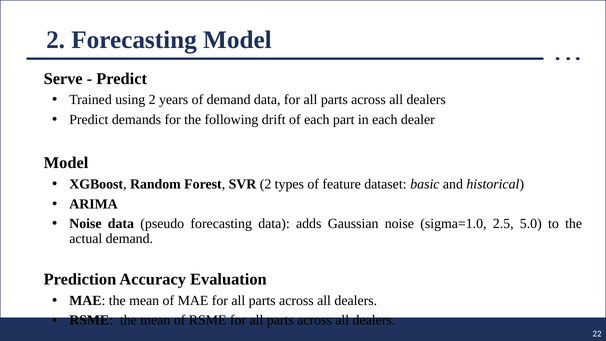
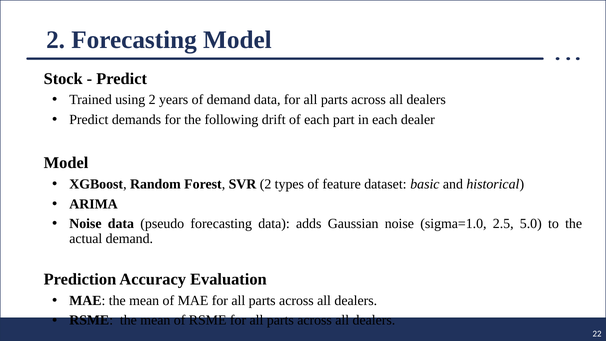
Serve: Serve -> Stock
